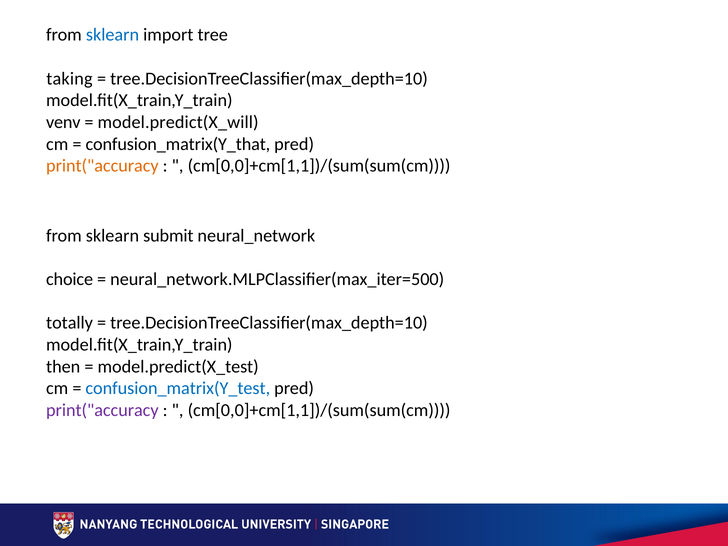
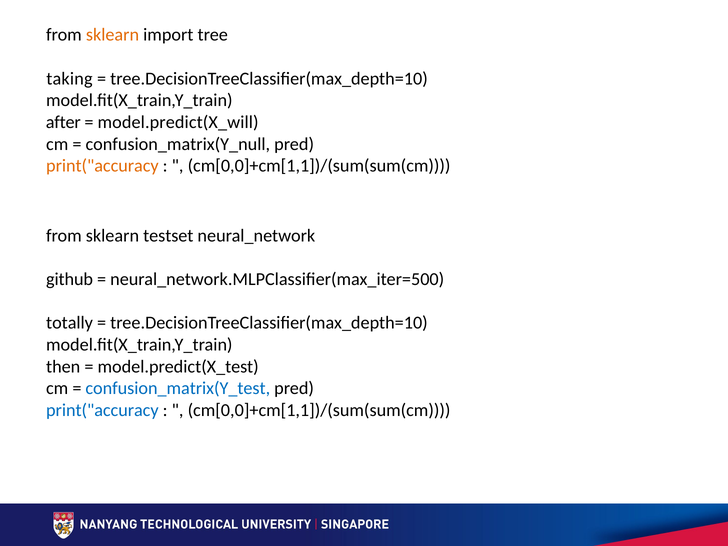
sklearn at (112, 35) colour: blue -> orange
venv: venv -> after
confusion_matrix(Y_that: confusion_matrix(Y_that -> confusion_matrix(Y_null
submit: submit -> testset
choice: choice -> github
print("accuracy at (102, 410) colour: purple -> blue
